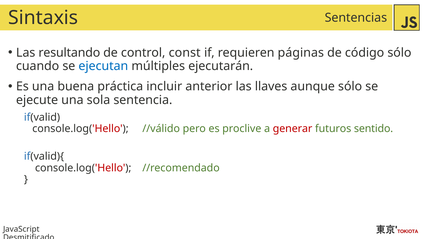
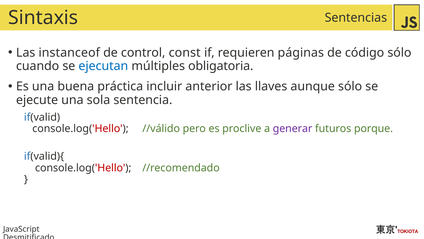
resultando: resultando -> instanceof
ejecutarán: ejecutarán -> obligatoria
generar colour: red -> purple
sentido: sentido -> porque
